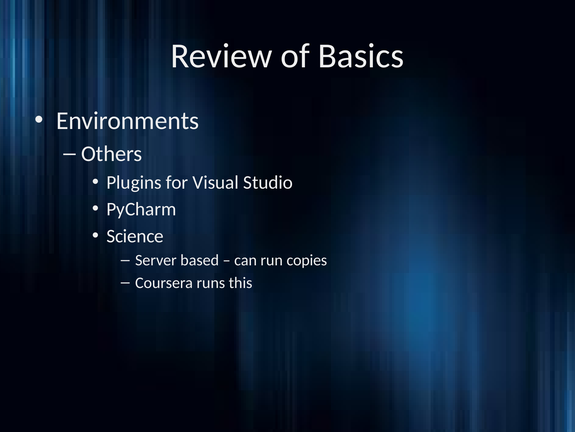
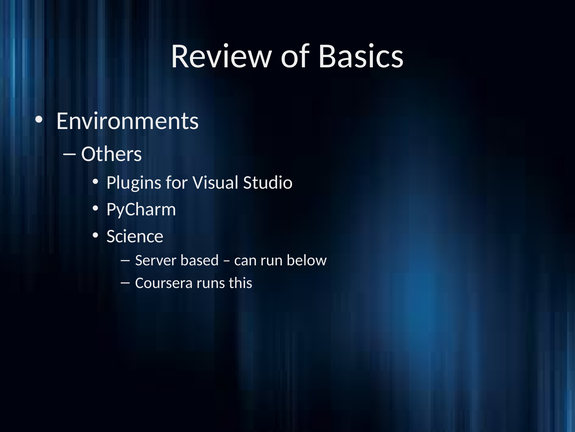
copies: copies -> below
